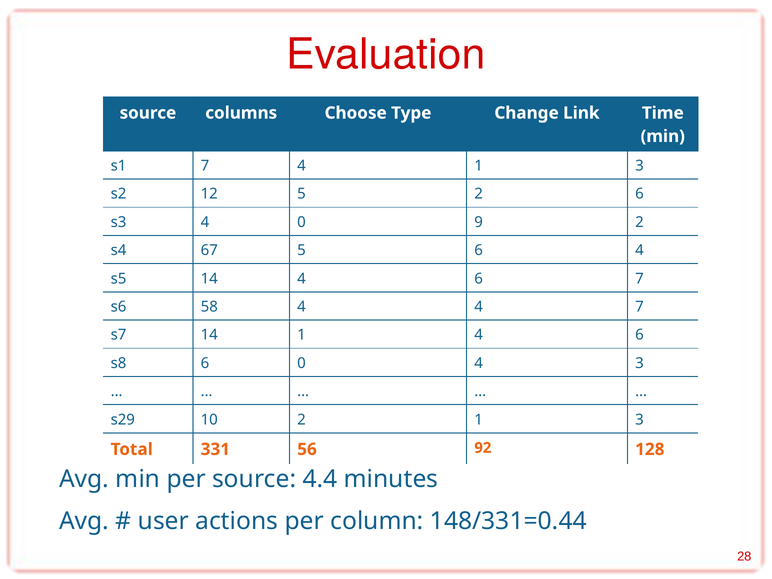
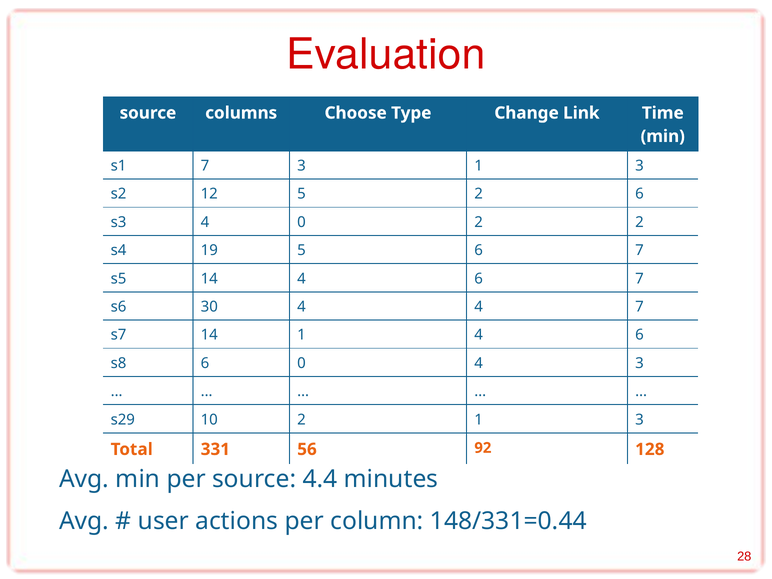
7 4: 4 -> 3
0 9: 9 -> 2
67: 67 -> 19
5 6 4: 4 -> 7
58: 58 -> 30
